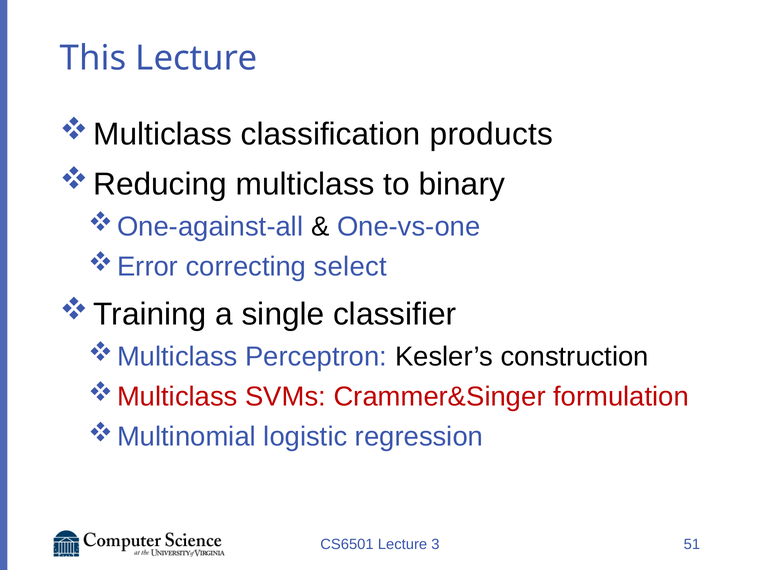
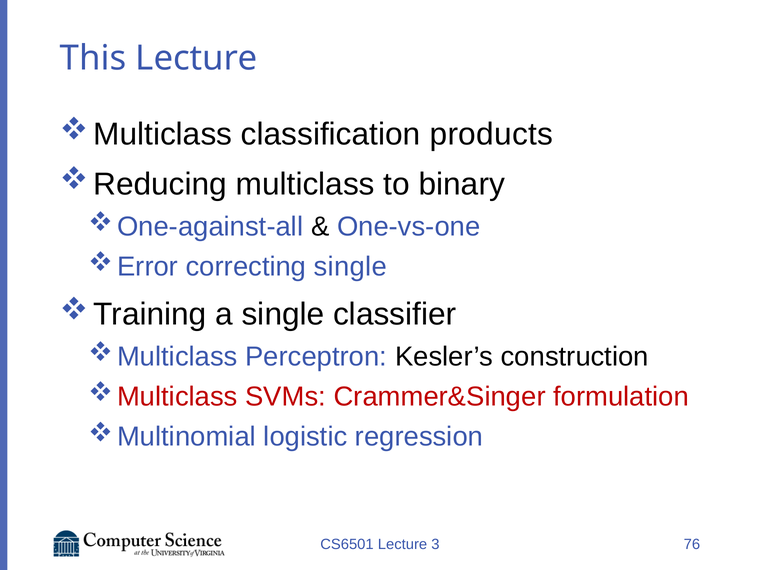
correcting select: select -> single
51: 51 -> 76
